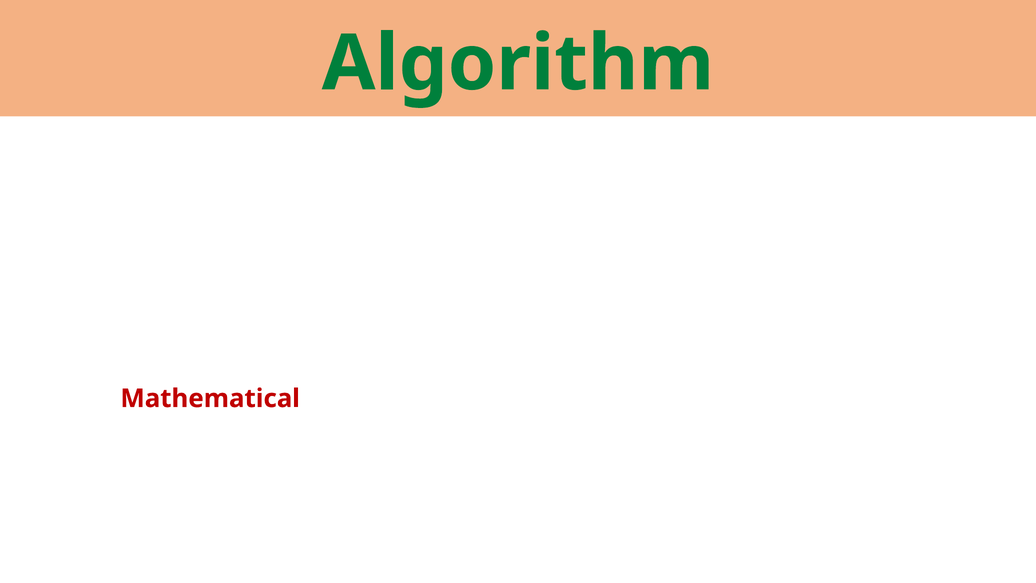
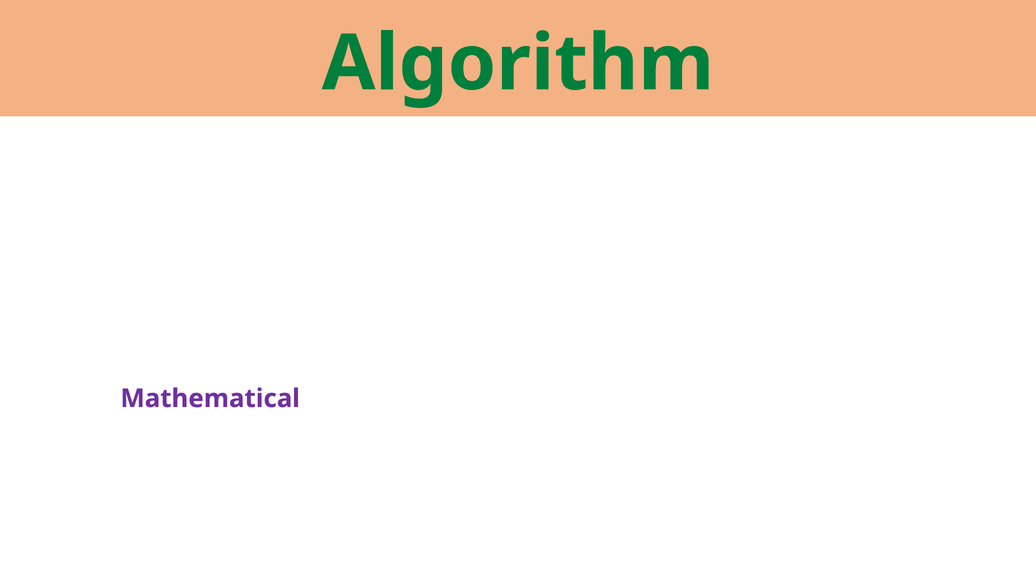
Mathematical colour: red -> purple
